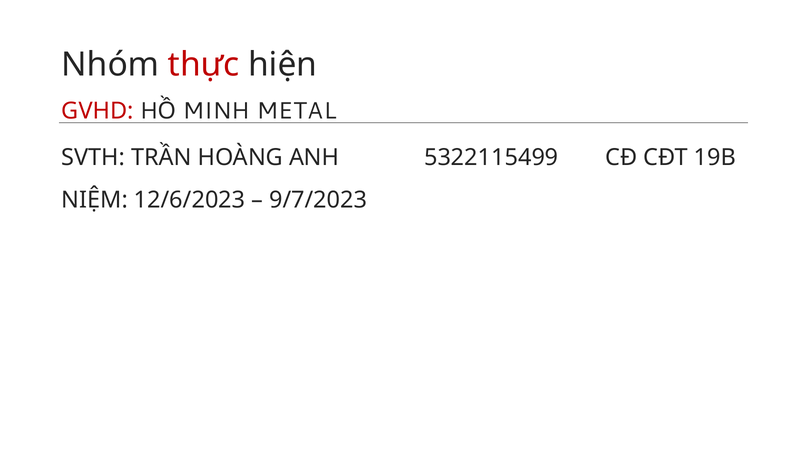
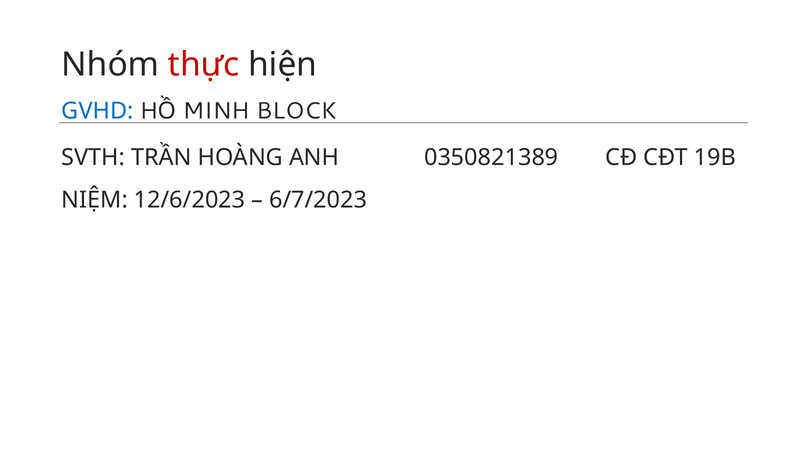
GVHD colour: red -> blue
METAL: METAL -> BLOCK
5322115499: 5322115499 -> 0350821389
9/7/2023: 9/7/2023 -> 6/7/2023
